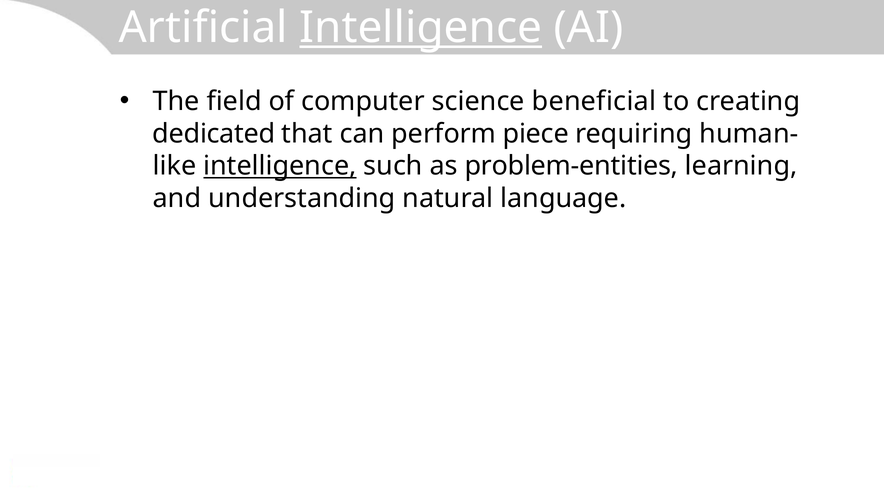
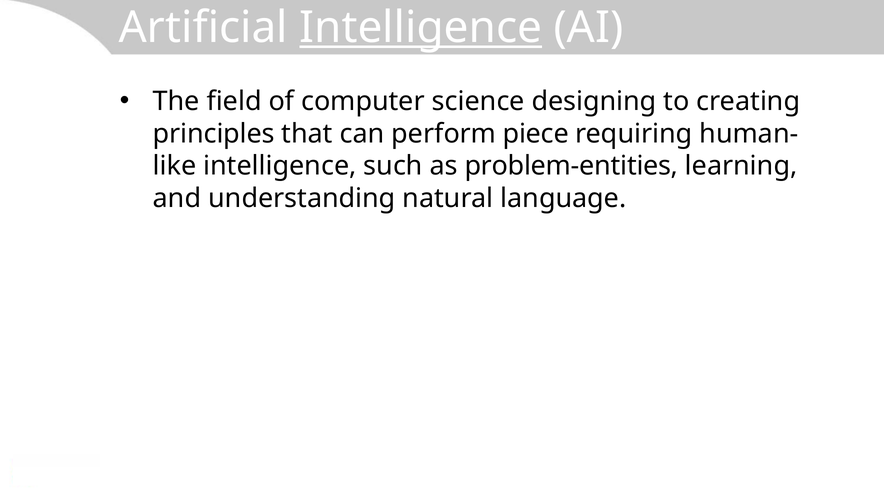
beneficial: beneficial -> designing
dedicated: dedicated -> principles
intelligence at (280, 166) underline: present -> none
